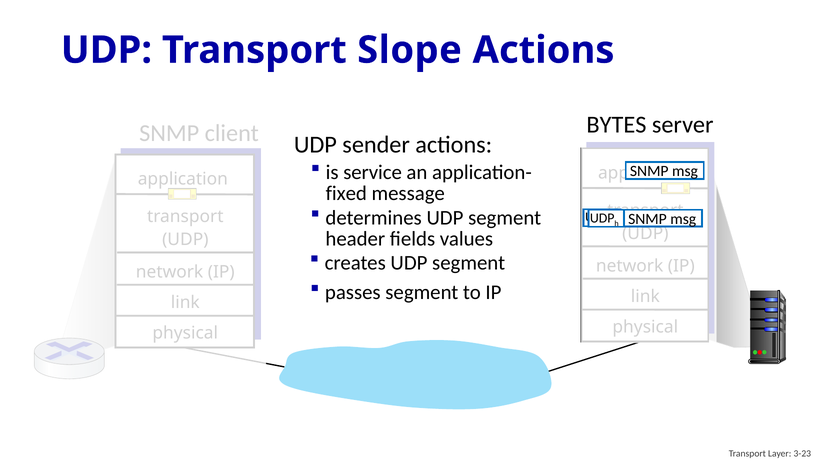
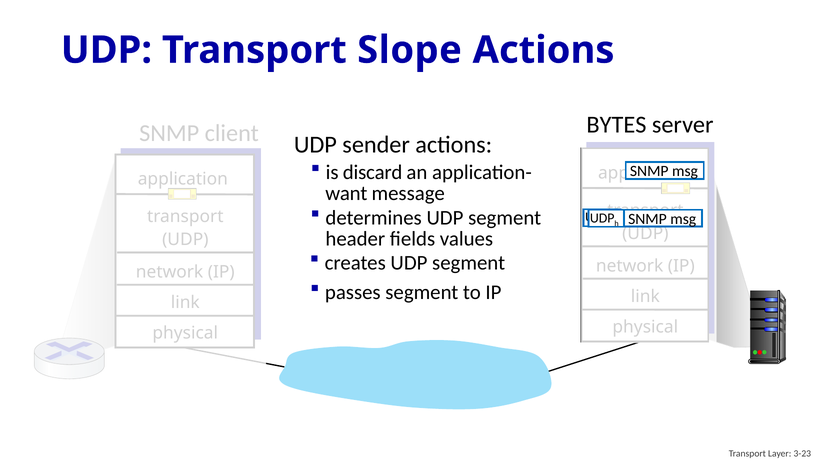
service: service -> discard
fixed: fixed -> want
